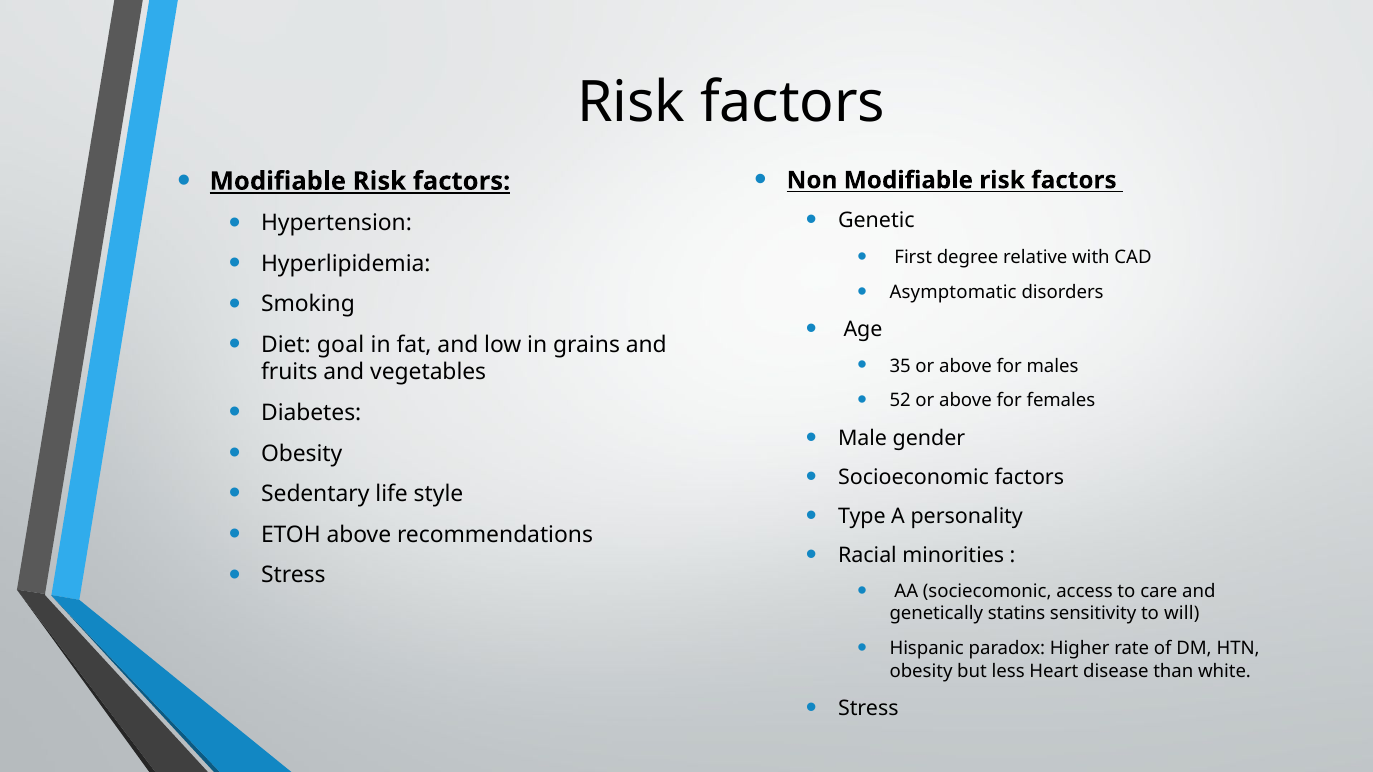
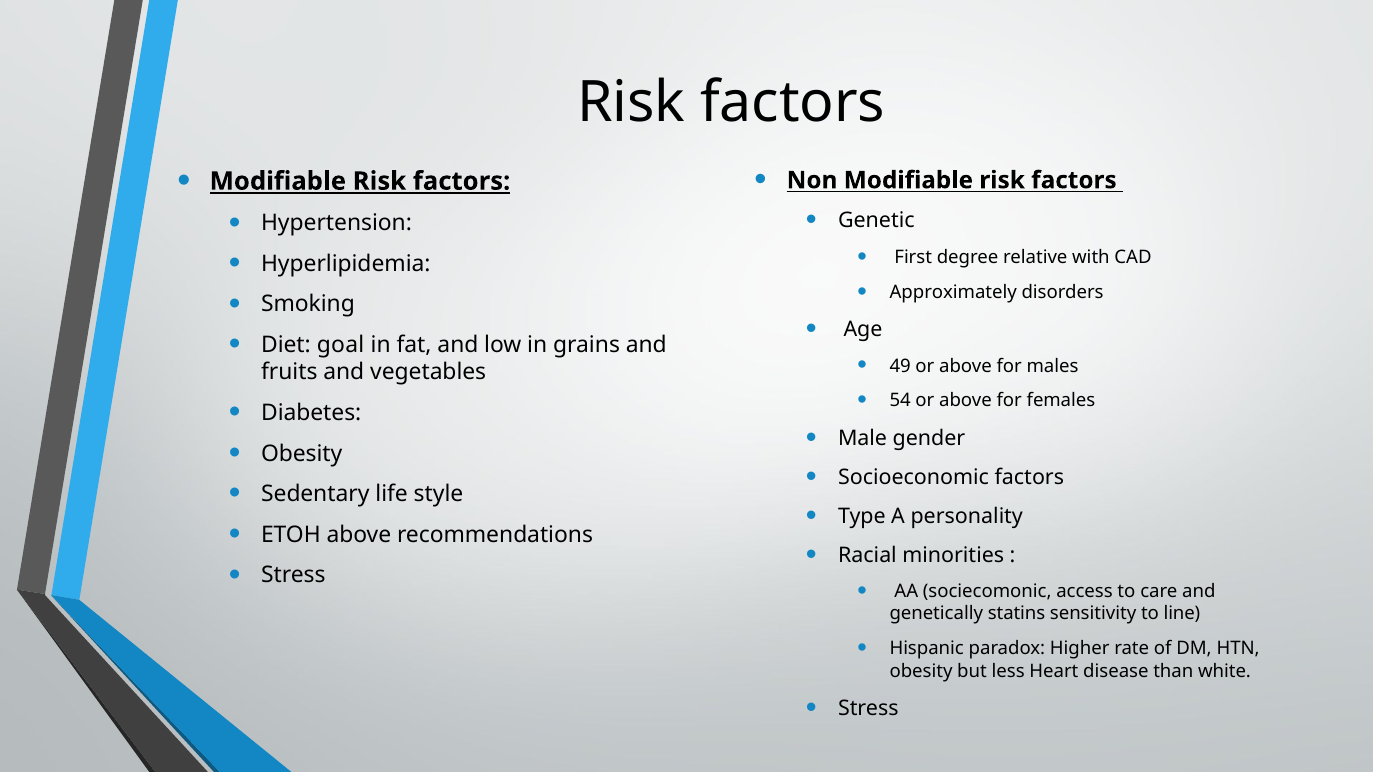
Asymptomatic: Asymptomatic -> Approximately
35: 35 -> 49
52: 52 -> 54
will: will -> line
